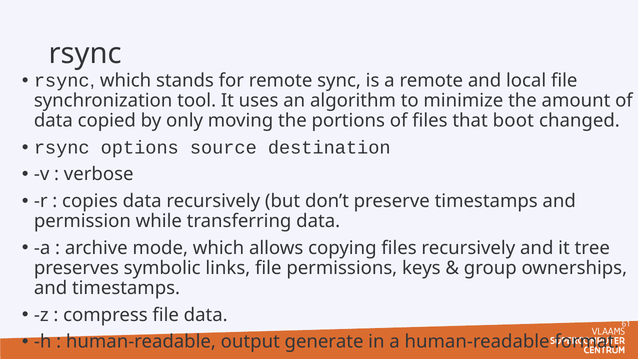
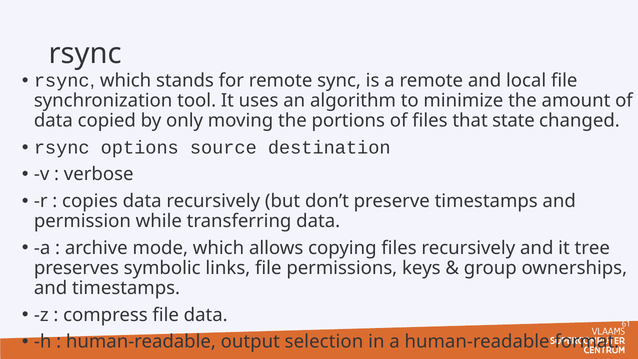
boot: boot -> state
generate: generate -> selection
